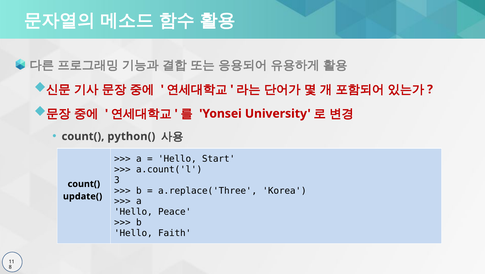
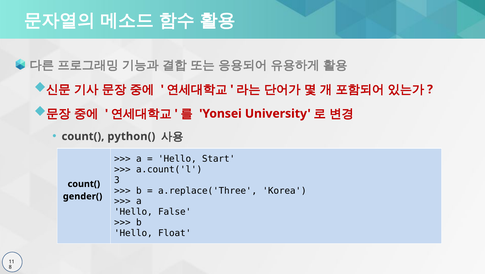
update(: update( -> gender(
Peace: Peace -> False
Faith: Faith -> Float
